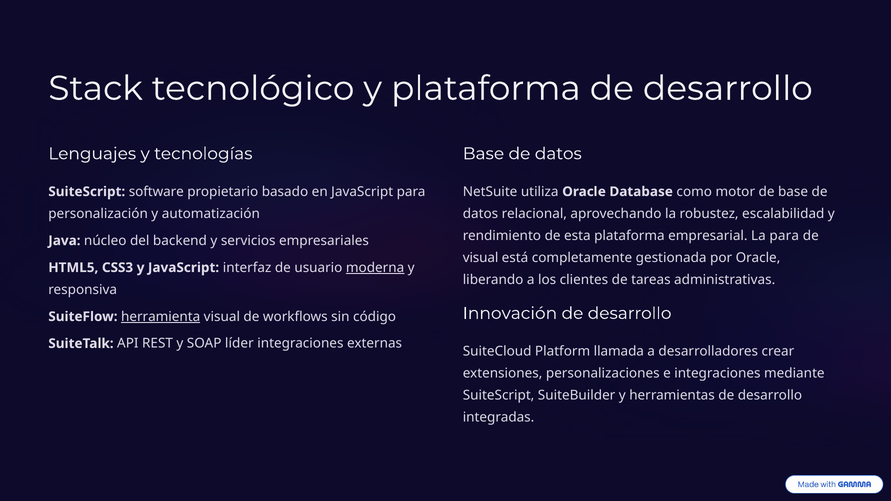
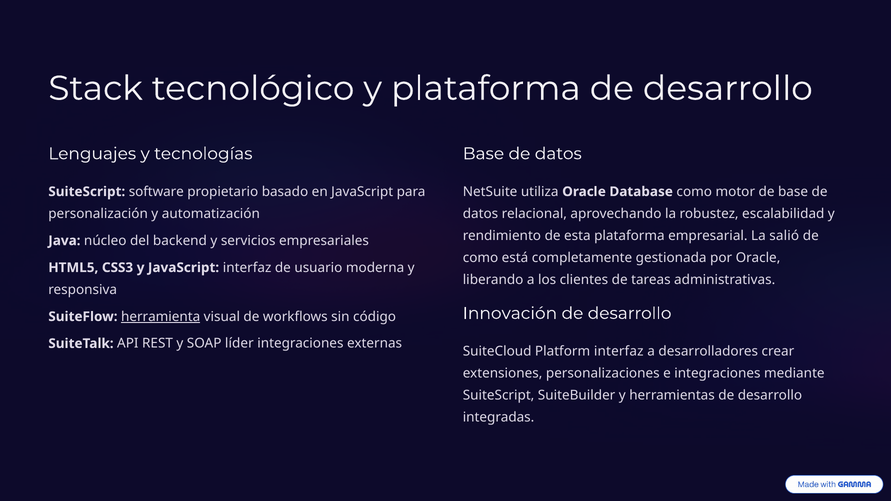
La para: para -> salió
visual at (481, 258): visual -> como
moderna underline: present -> none
Platform llamada: llamada -> interfaz
